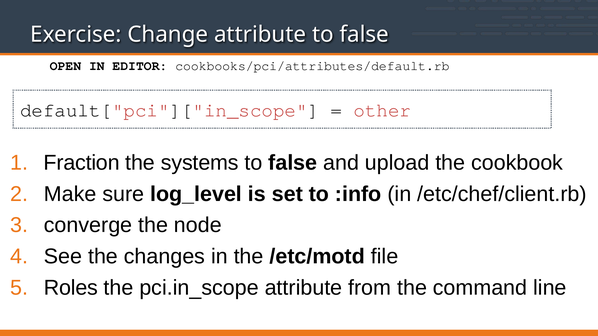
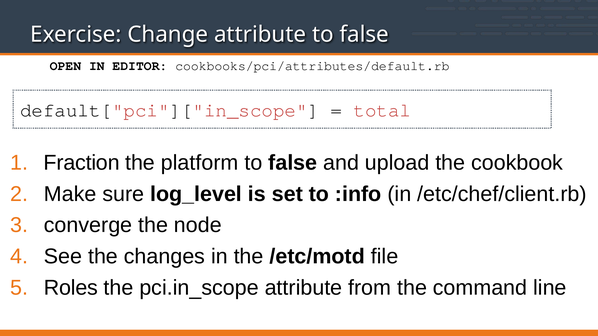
other: other -> total
systems: systems -> platform
